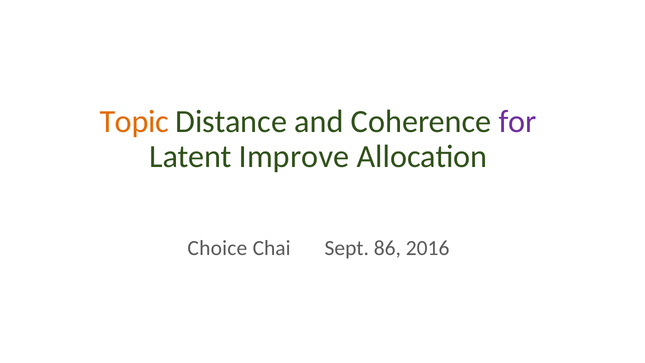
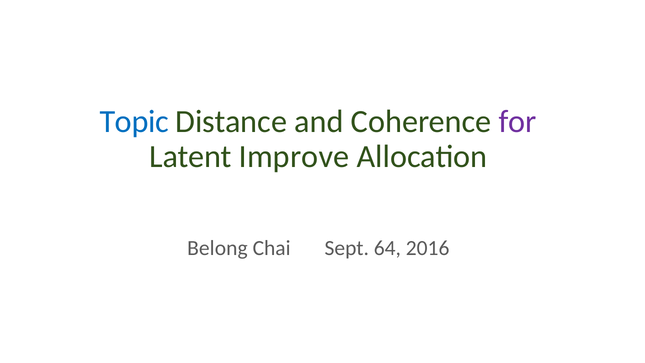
Topic colour: orange -> blue
Choice: Choice -> Belong
86: 86 -> 64
